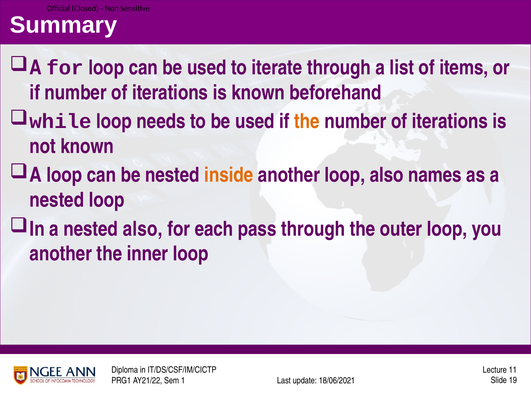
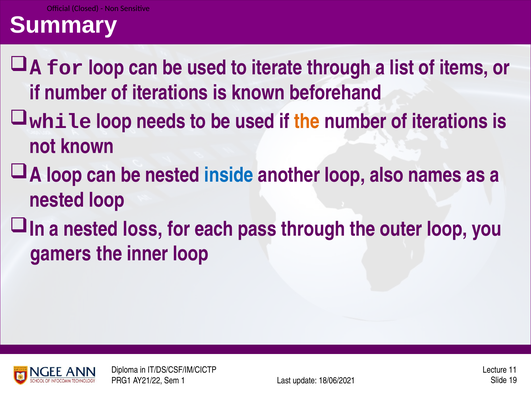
inside colour: orange -> blue
nested also: also -> loss
another at (61, 254): another -> gamers
